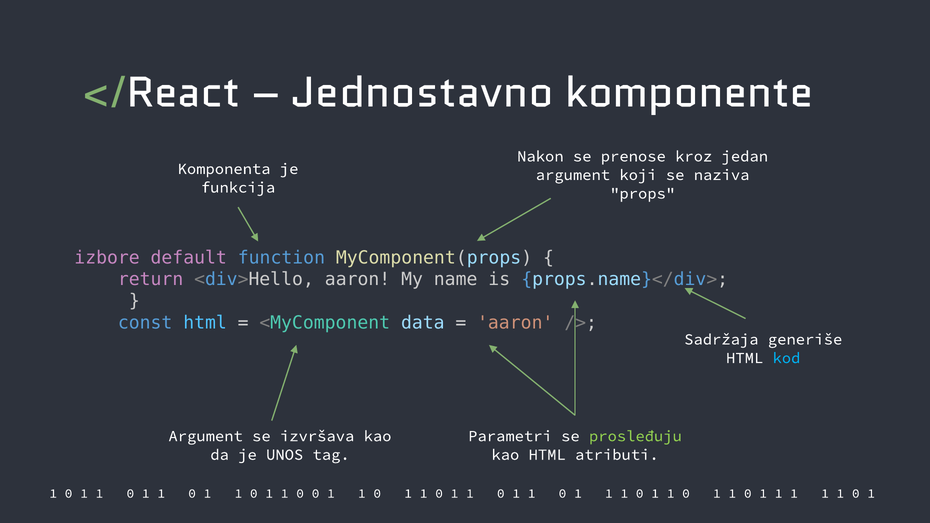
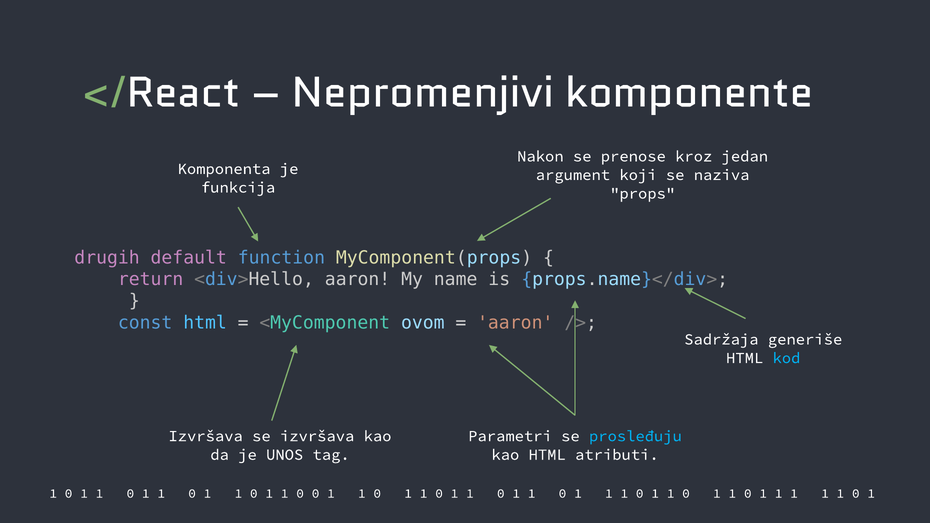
Jednostavno: Jednostavno -> Nepromenjivi
izbore: izbore -> drugih
data: data -> ovom
Argument at (206, 436): Argument -> Izvršava
prosleđuju colour: light green -> light blue
